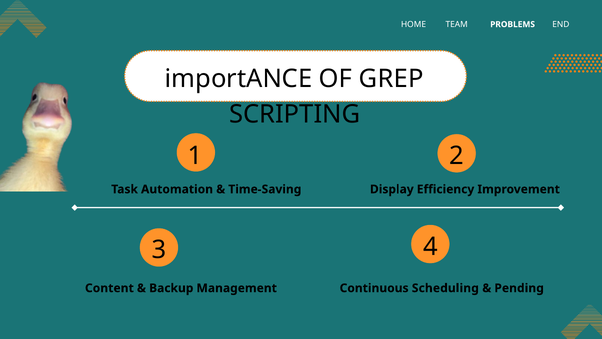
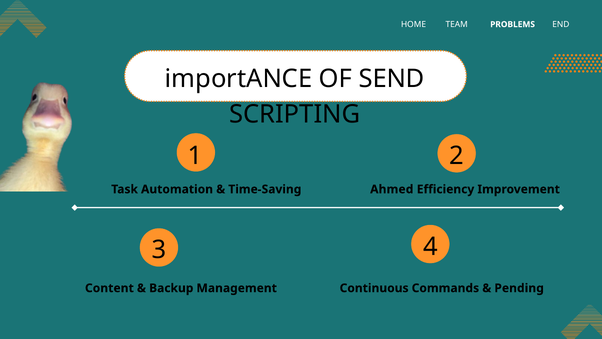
GREP: GREP -> SEND
Display: Display -> Ahmed
Scheduling: Scheduling -> Commands
